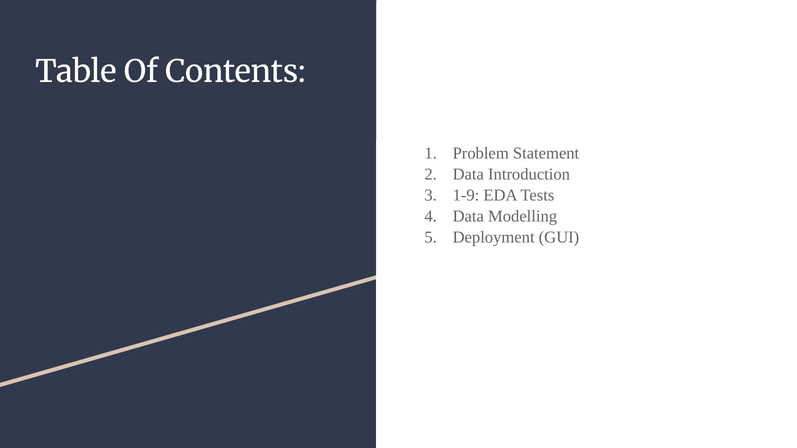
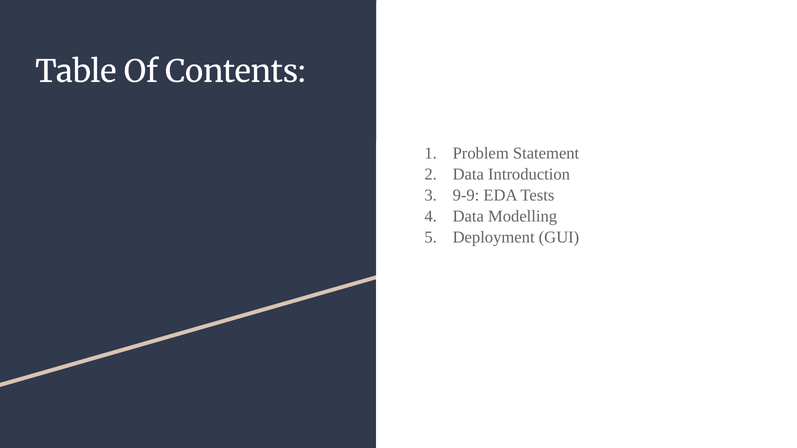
1-9: 1-9 -> 9-9
